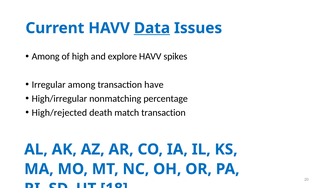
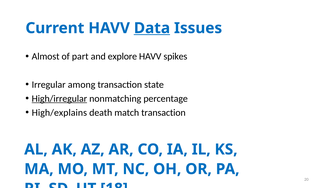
Among at (46, 56): Among -> Almost
high: high -> part
have: have -> state
High/irregular underline: none -> present
High/rejected: High/rejected -> High/explains
